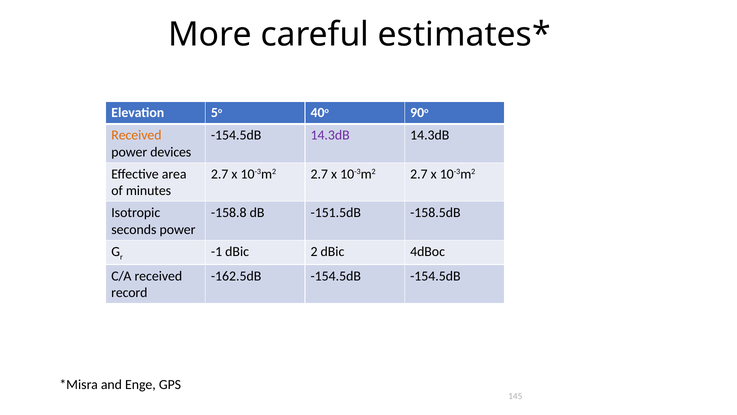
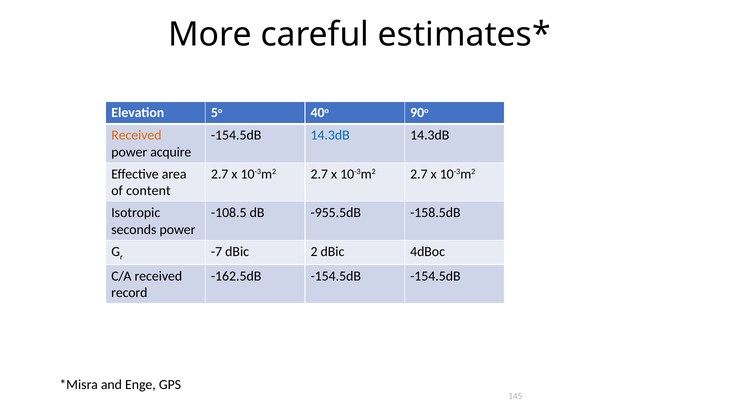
14.3dB at (330, 135) colour: purple -> blue
devices: devices -> acquire
minutes: minutes -> content
-158.8: -158.8 -> -108.5
-151.5dB: -151.5dB -> -955.5dB
-1: -1 -> -7
